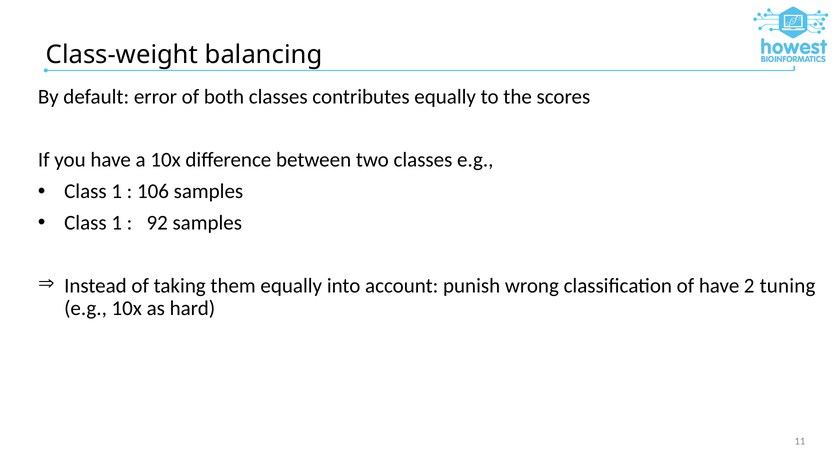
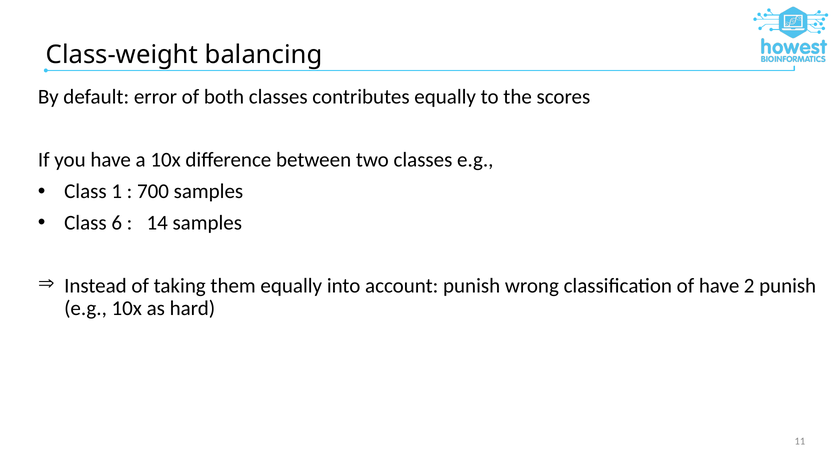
106: 106 -> 700
1 at (117, 223): 1 -> 6
92: 92 -> 14
2 tuning: tuning -> punish
